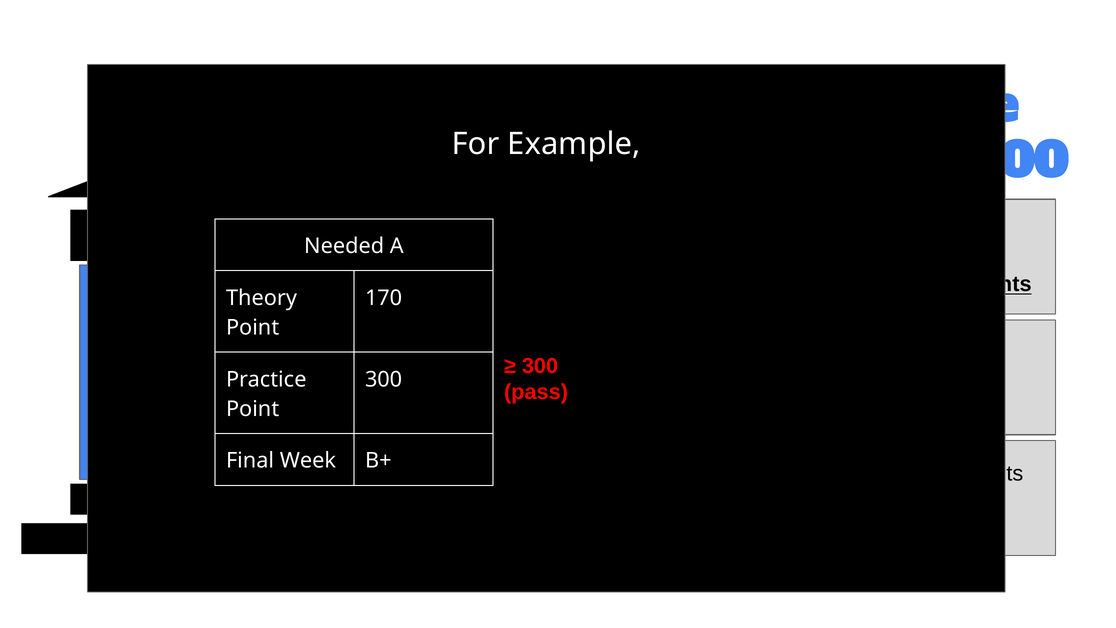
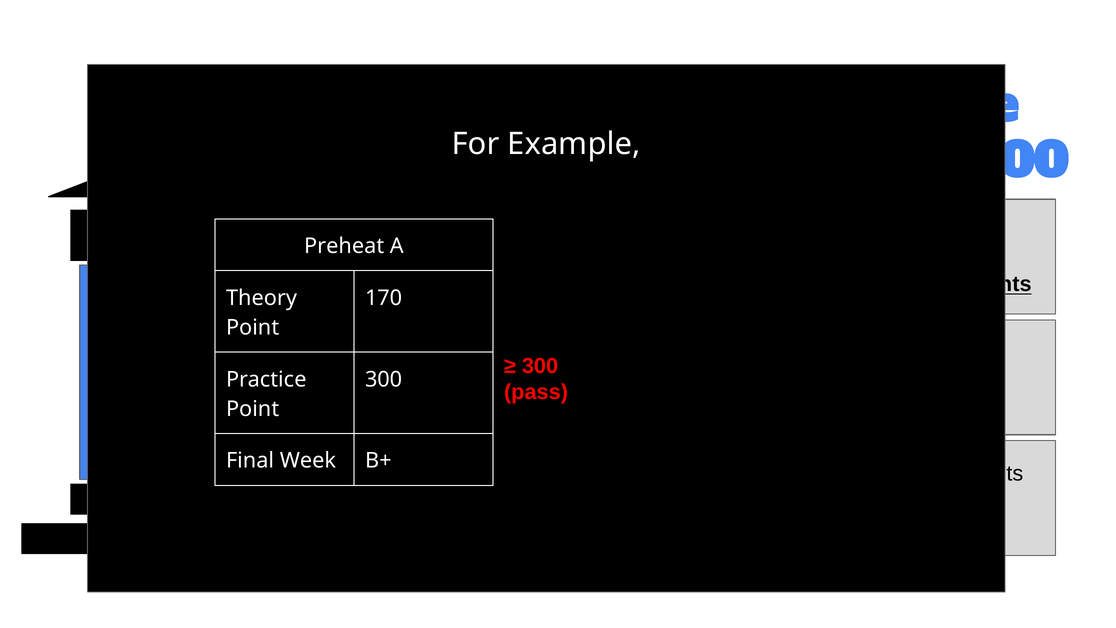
Needed: Needed -> Preheat
